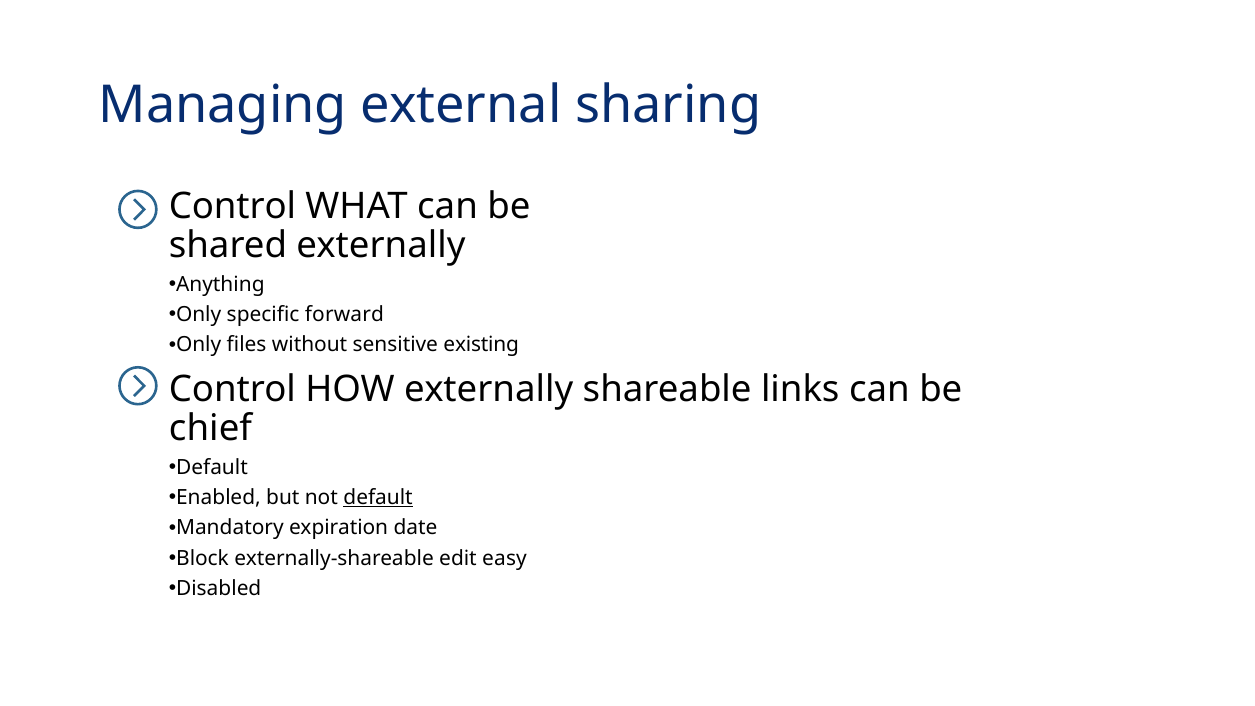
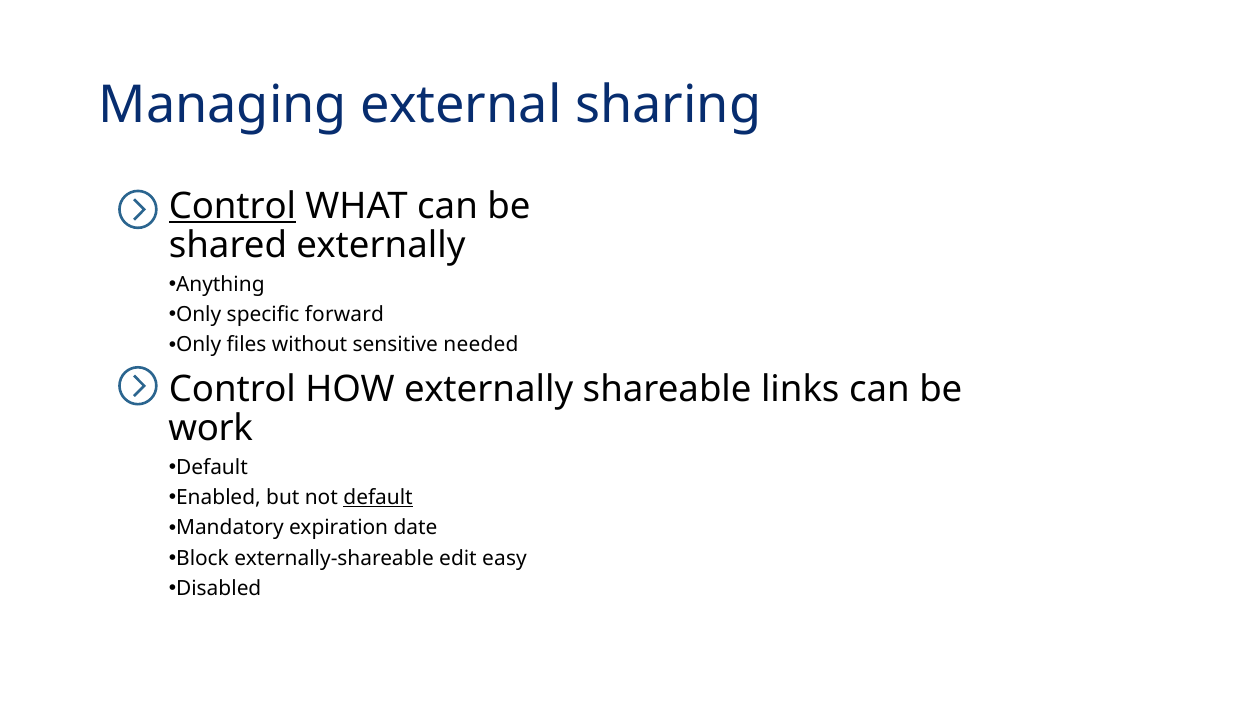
Control at (232, 206) underline: none -> present
existing: existing -> needed
chief: chief -> work
